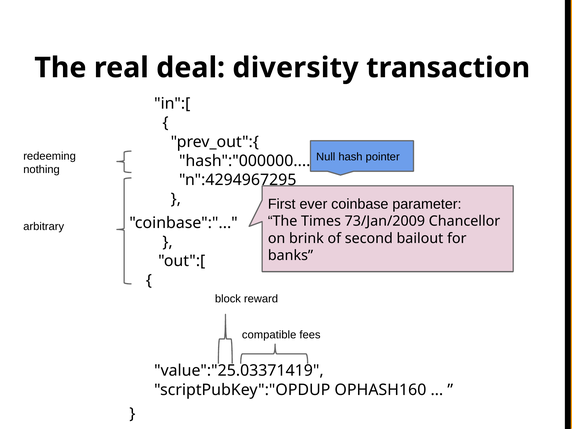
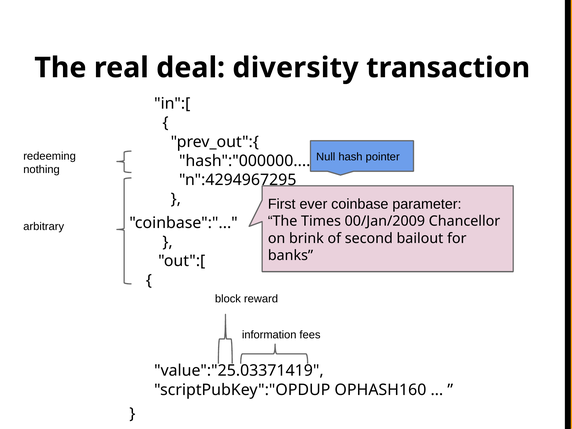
73/Jan/2009: 73/Jan/2009 -> 00/Jan/2009
compatible: compatible -> information
